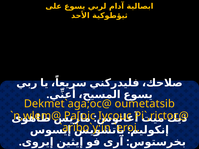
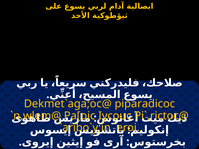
oumetatsib: oumetatsib -> piparadicoc
